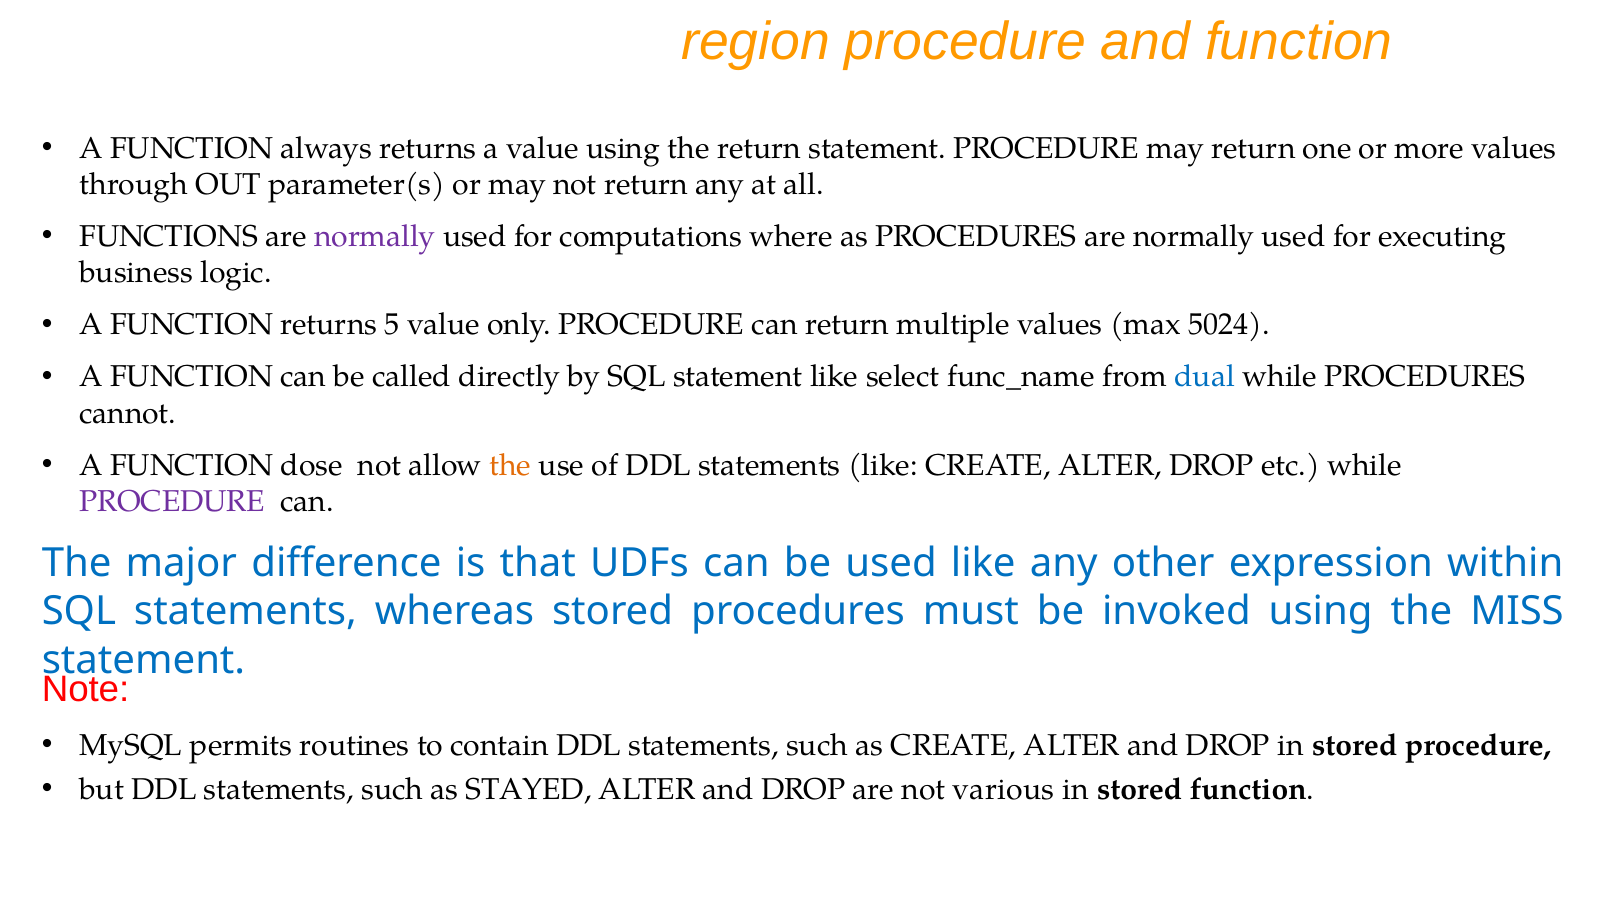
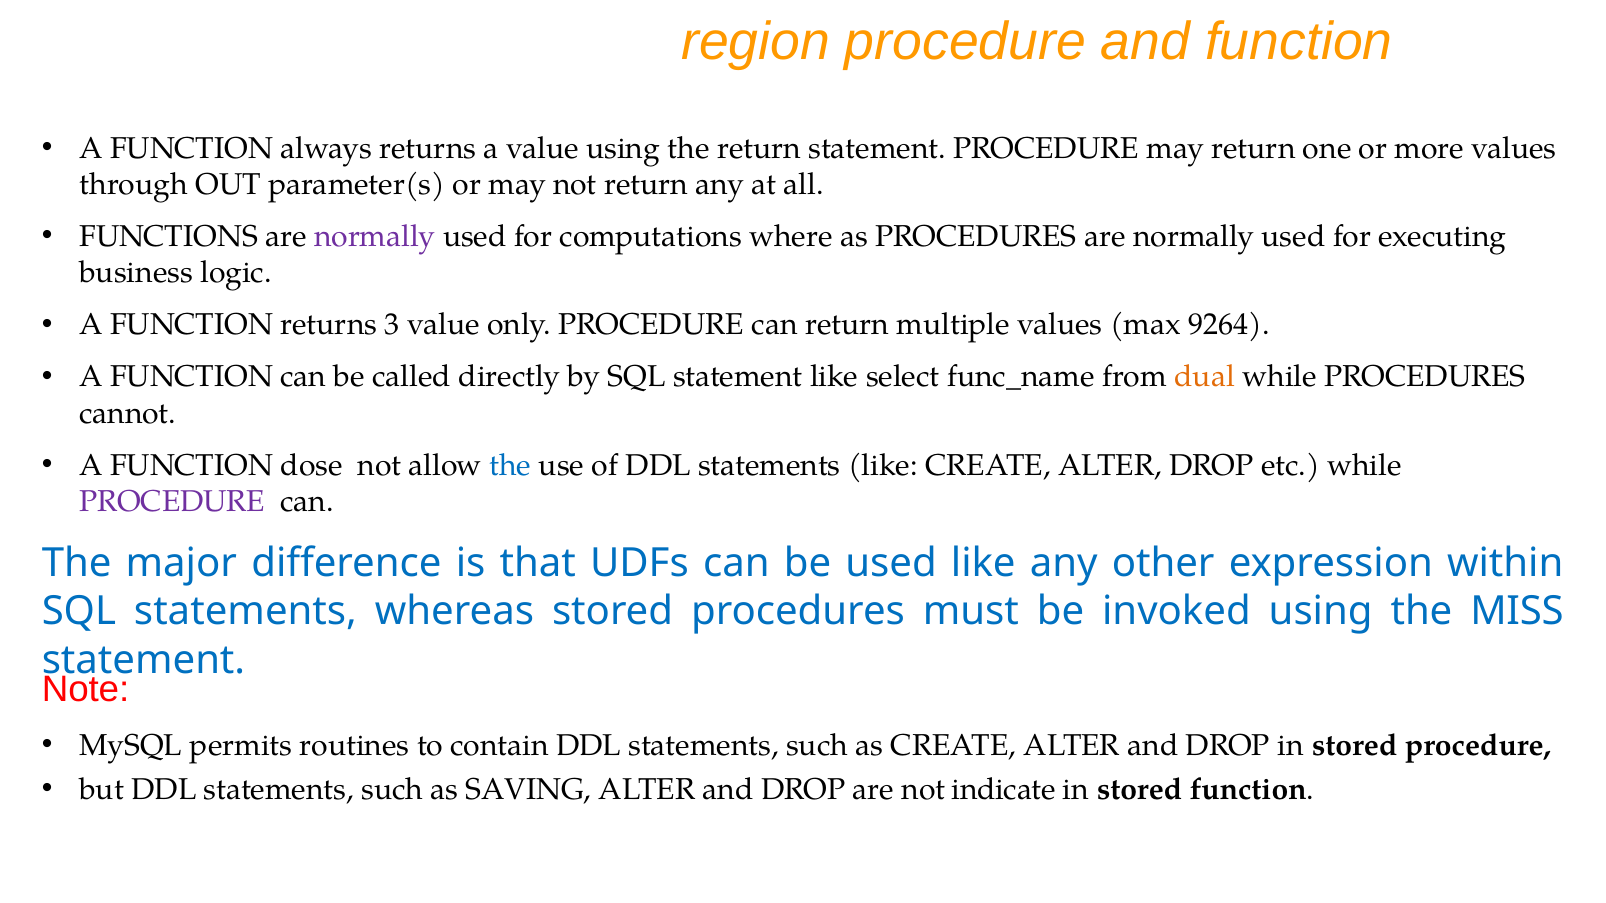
5: 5 -> 3
5024: 5024 -> 9264
dual colour: blue -> orange
the at (510, 465) colour: orange -> blue
STAYED: STAYED -> SAVING
various: various -> indicate
